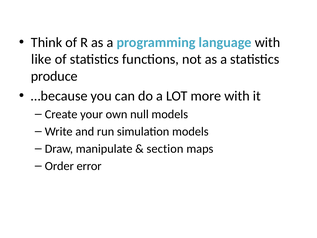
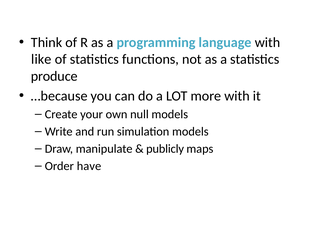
section: section -> publicly
error: error -> have
